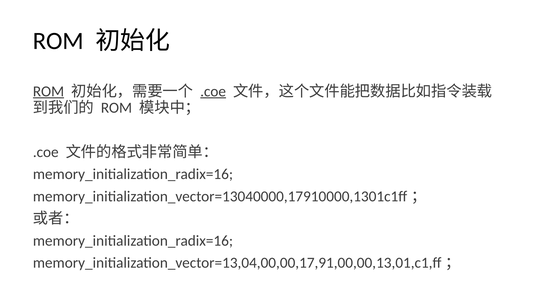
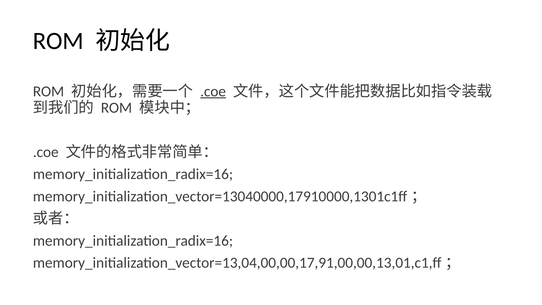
ROM at (48, 91) underline: present -> none
